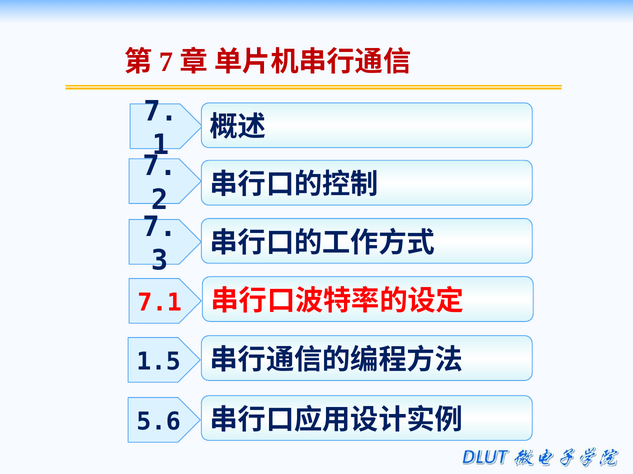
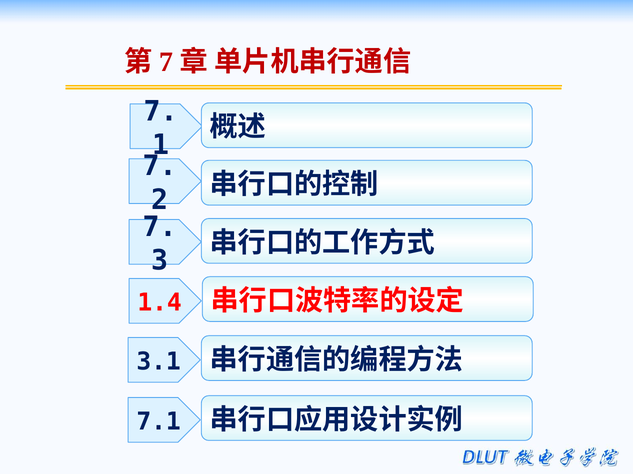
7.1: 7.1 -> 1.4
1.5: 1.5 -> 3.1
5.6: 5.6 -> 7.1
